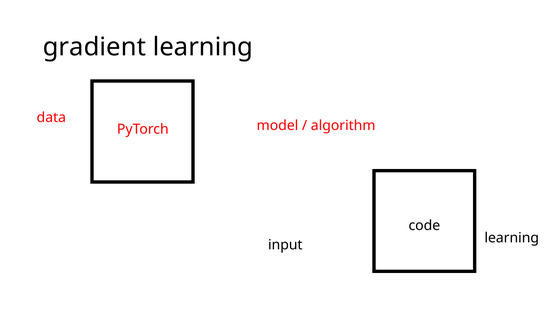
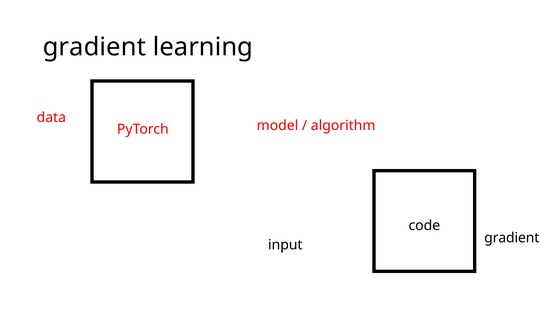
learning at (512, 238): learning -> gradient
